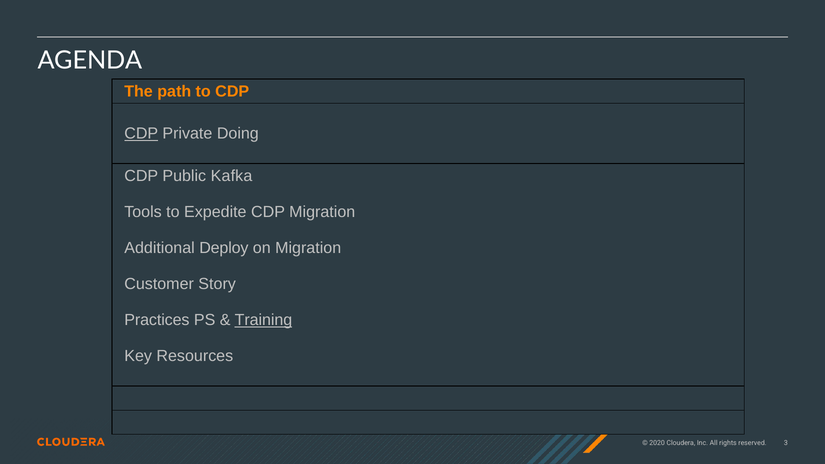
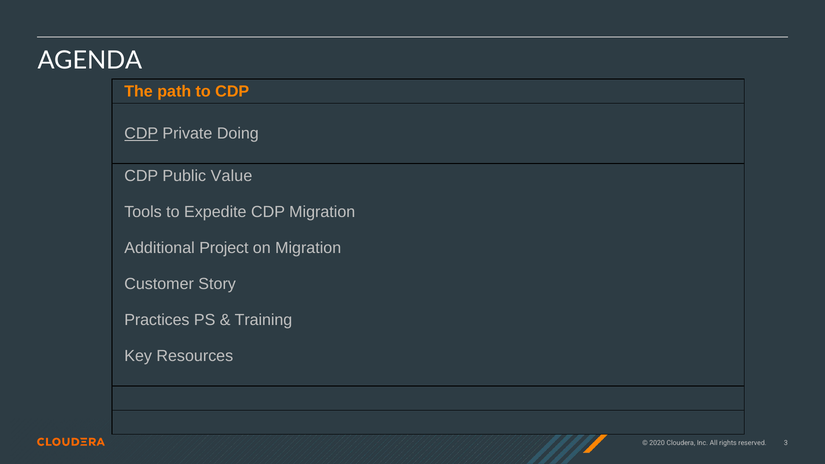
Kafka: Kafka -> Value
Deploy: Deploy -> Project
Training underline: present -> none
